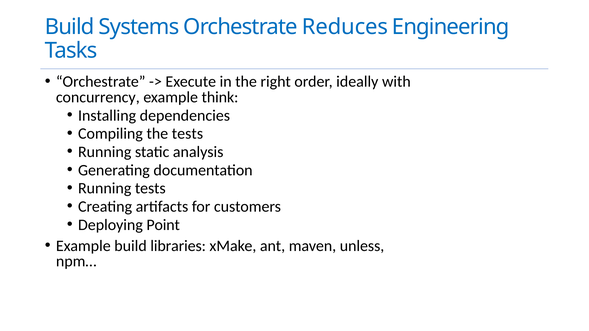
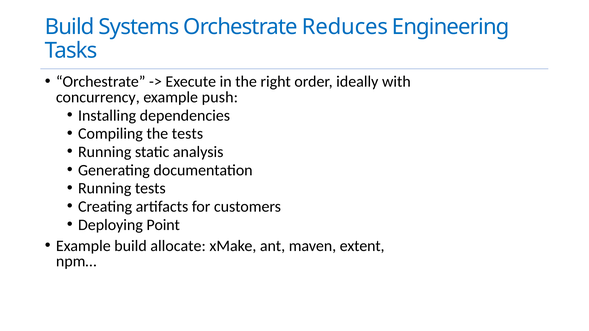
think: think -> push
libraries: libraries -> allocate
unless: unless -> extent
